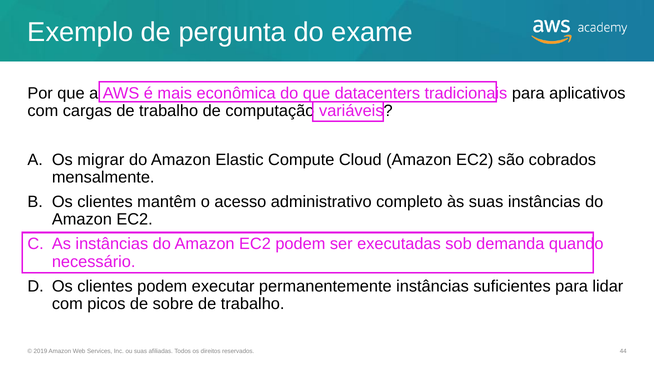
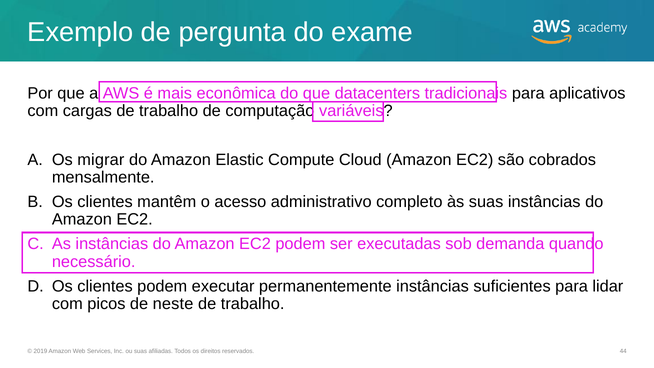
sobre: sobre -> neste
